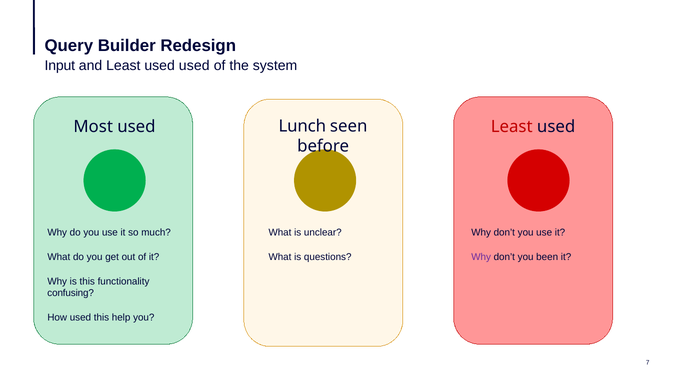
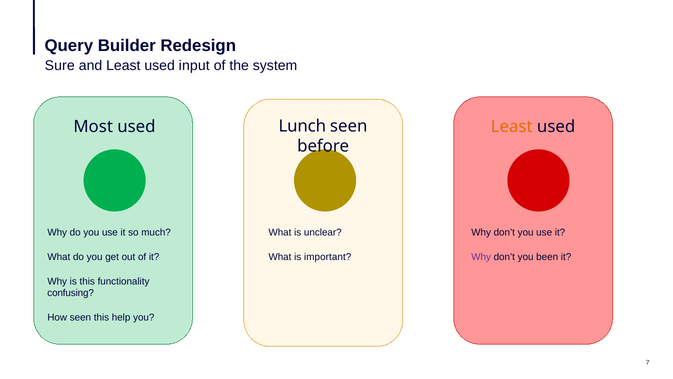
Input: Input -> Sure
used used: used -> input
Least at (512, 127) colour: red -> orange
questions: questions -> important
How used: used -> seen
